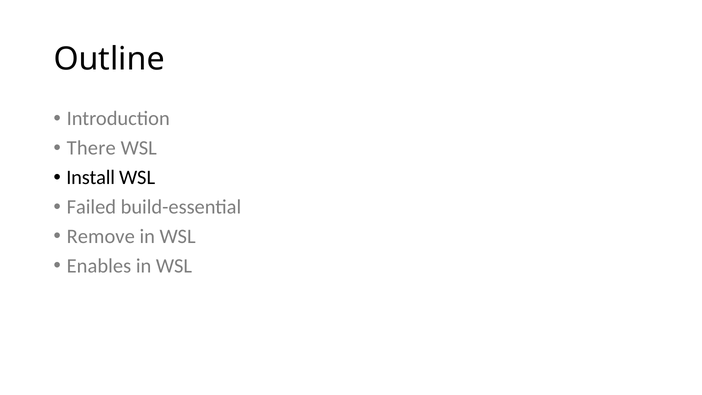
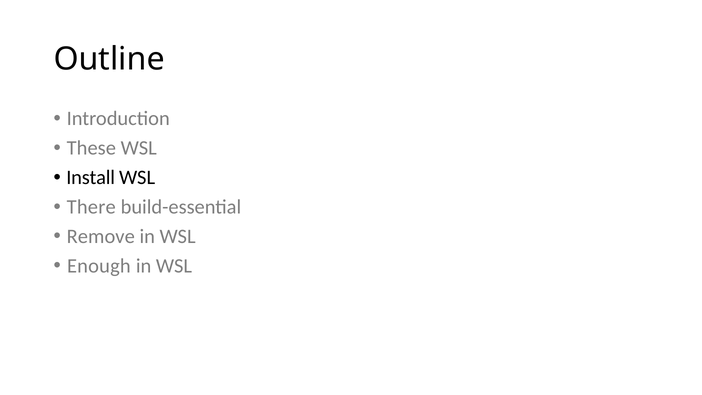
There: There -> These
Failed: Failed -> There
Enables: Enables -> Enough
